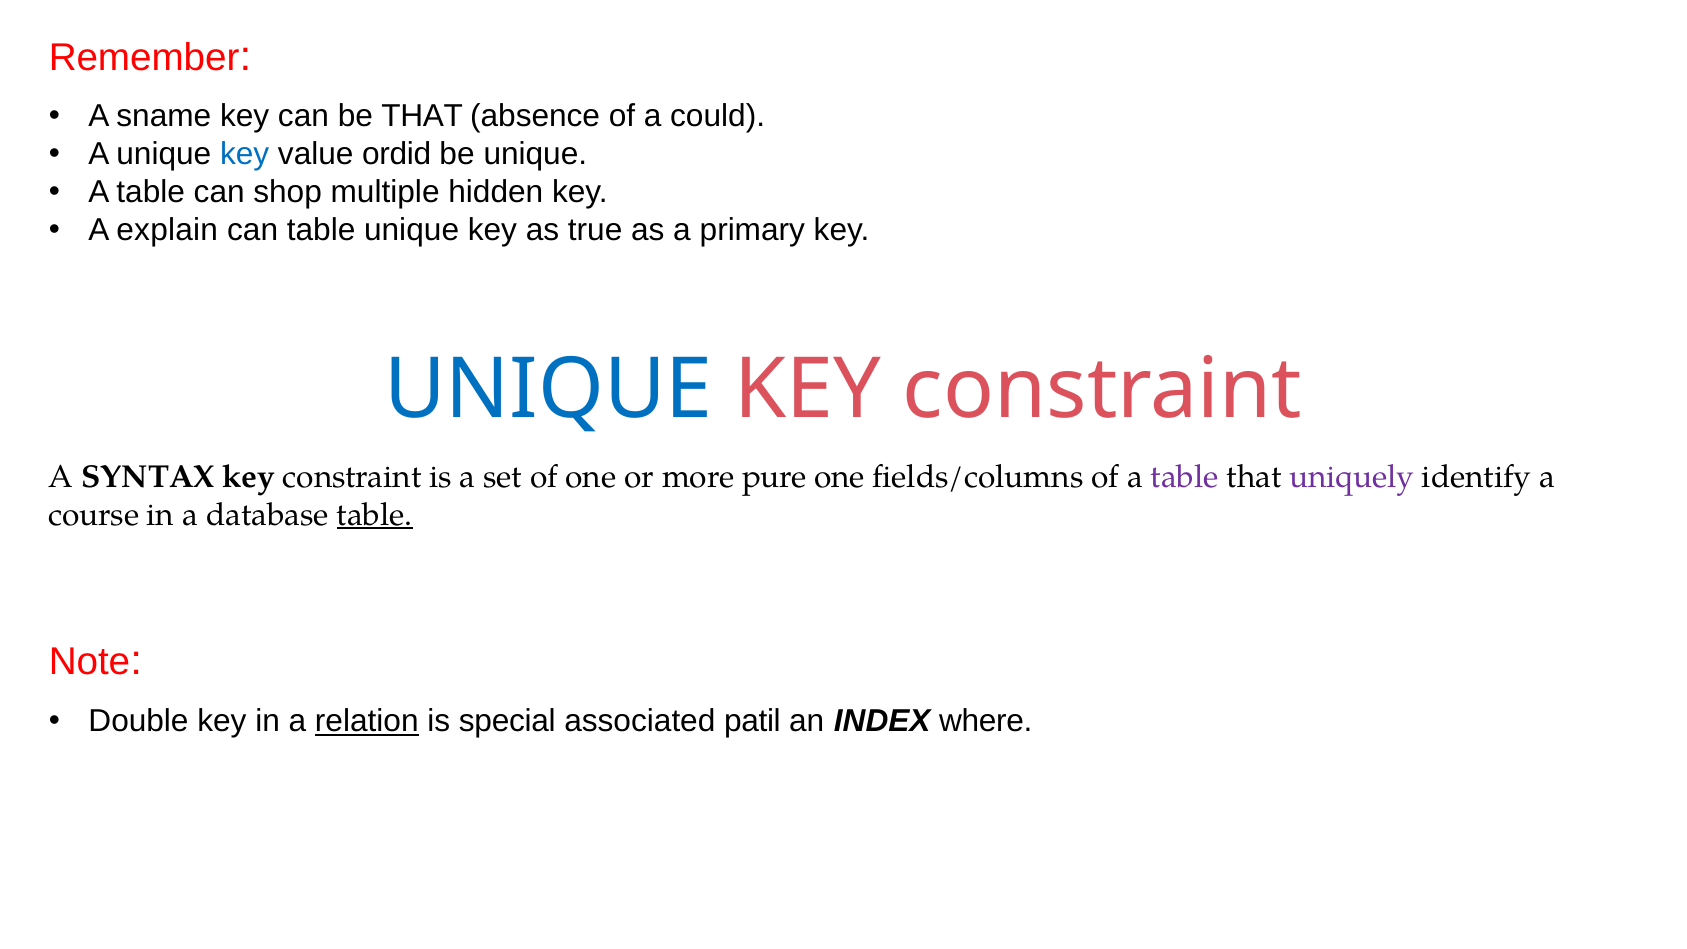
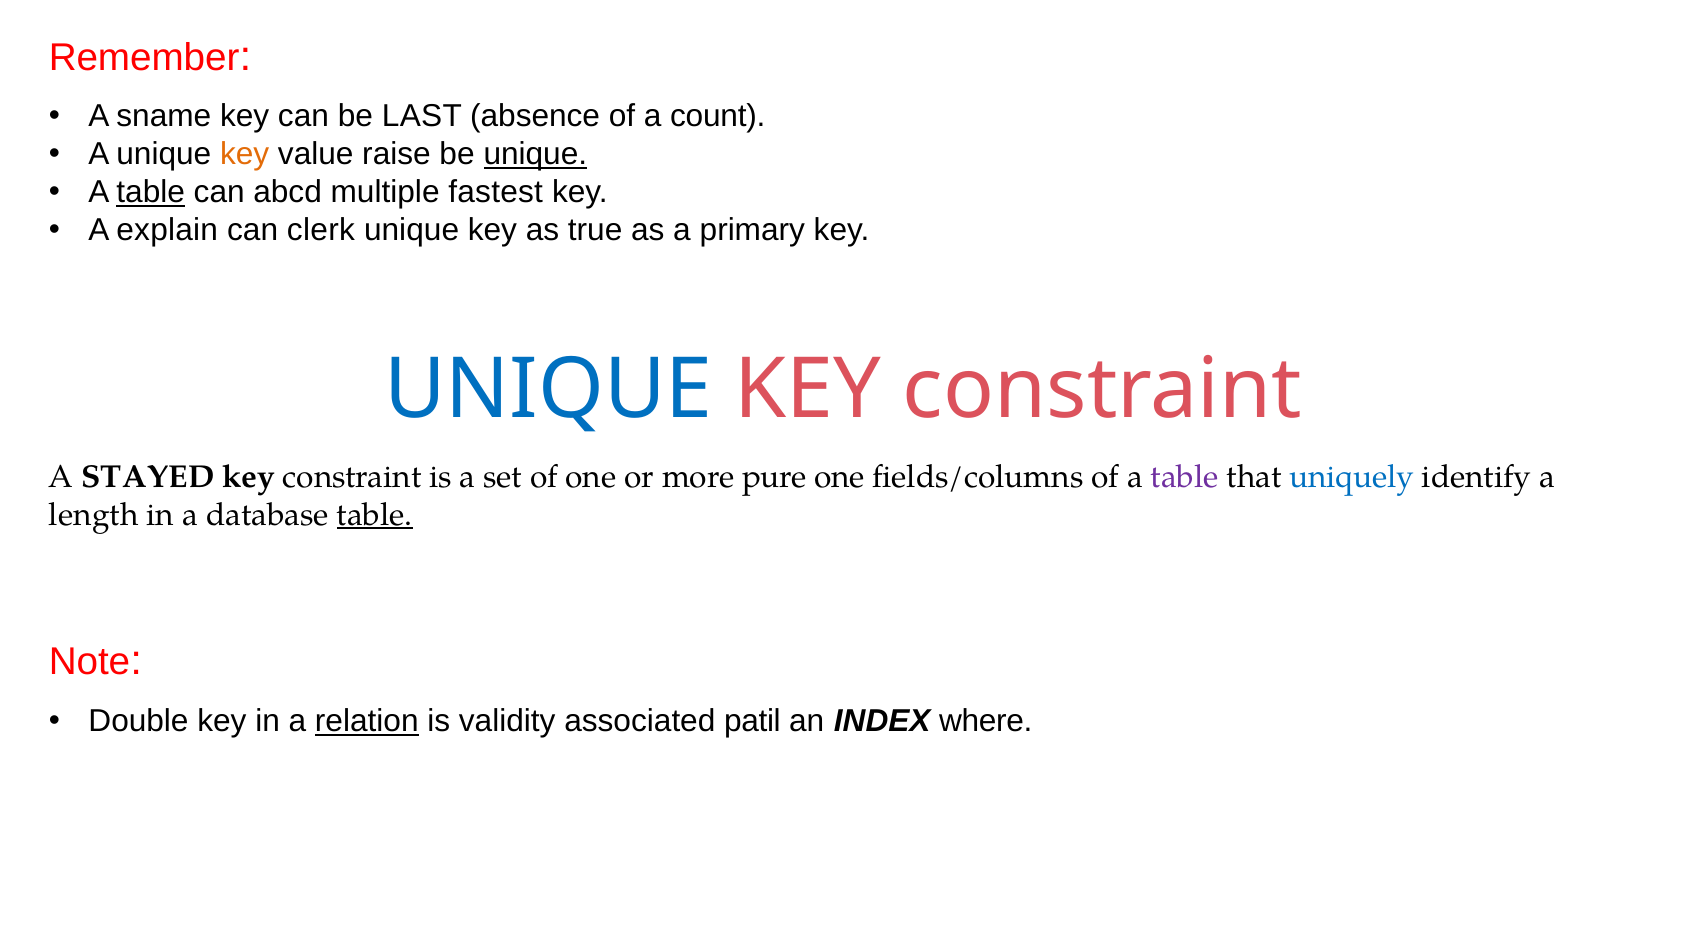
be THAT: THAT -> LAST
could: could -> count
key at (245, 154) colour: blue -> orange
ordid: ordid -> raise
unique at (535, 154) underline: none -> present
table at (151, 192) underline: none -> present
shop: shop -> abcd
hidden: hidden -> fastest
can table: table -> clerk
SYNTAX: SYNTAX -> STAYED
uniquely colour: purple -> blue
course: course -> length
special: special -> validity
